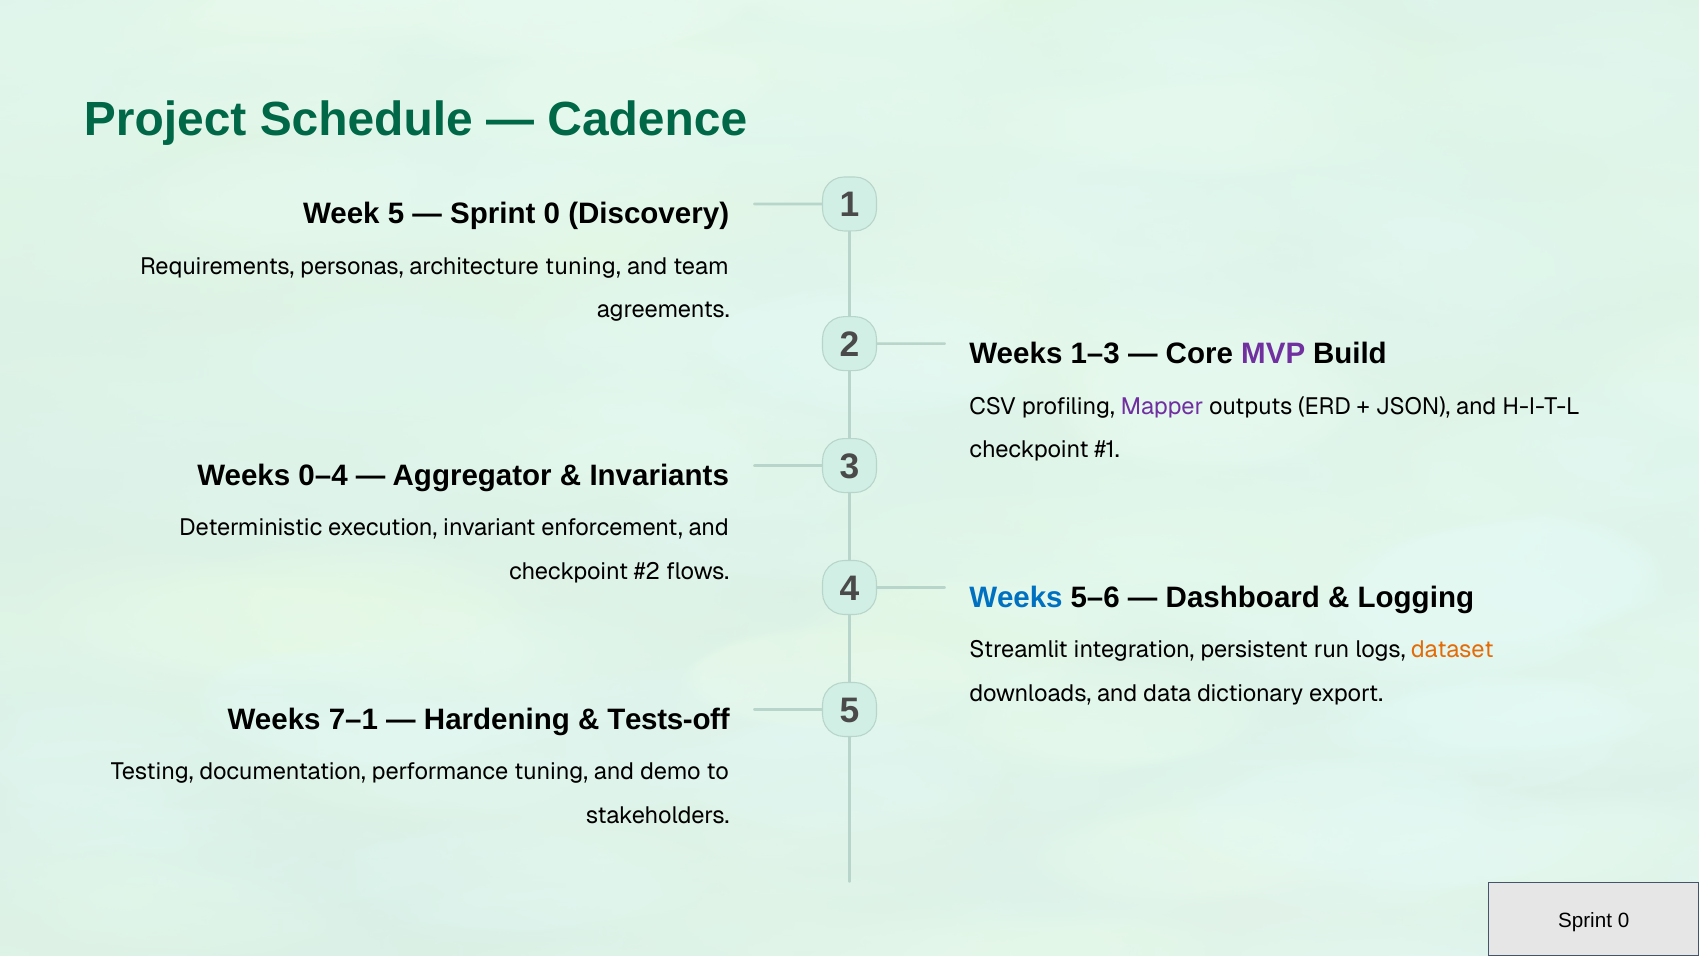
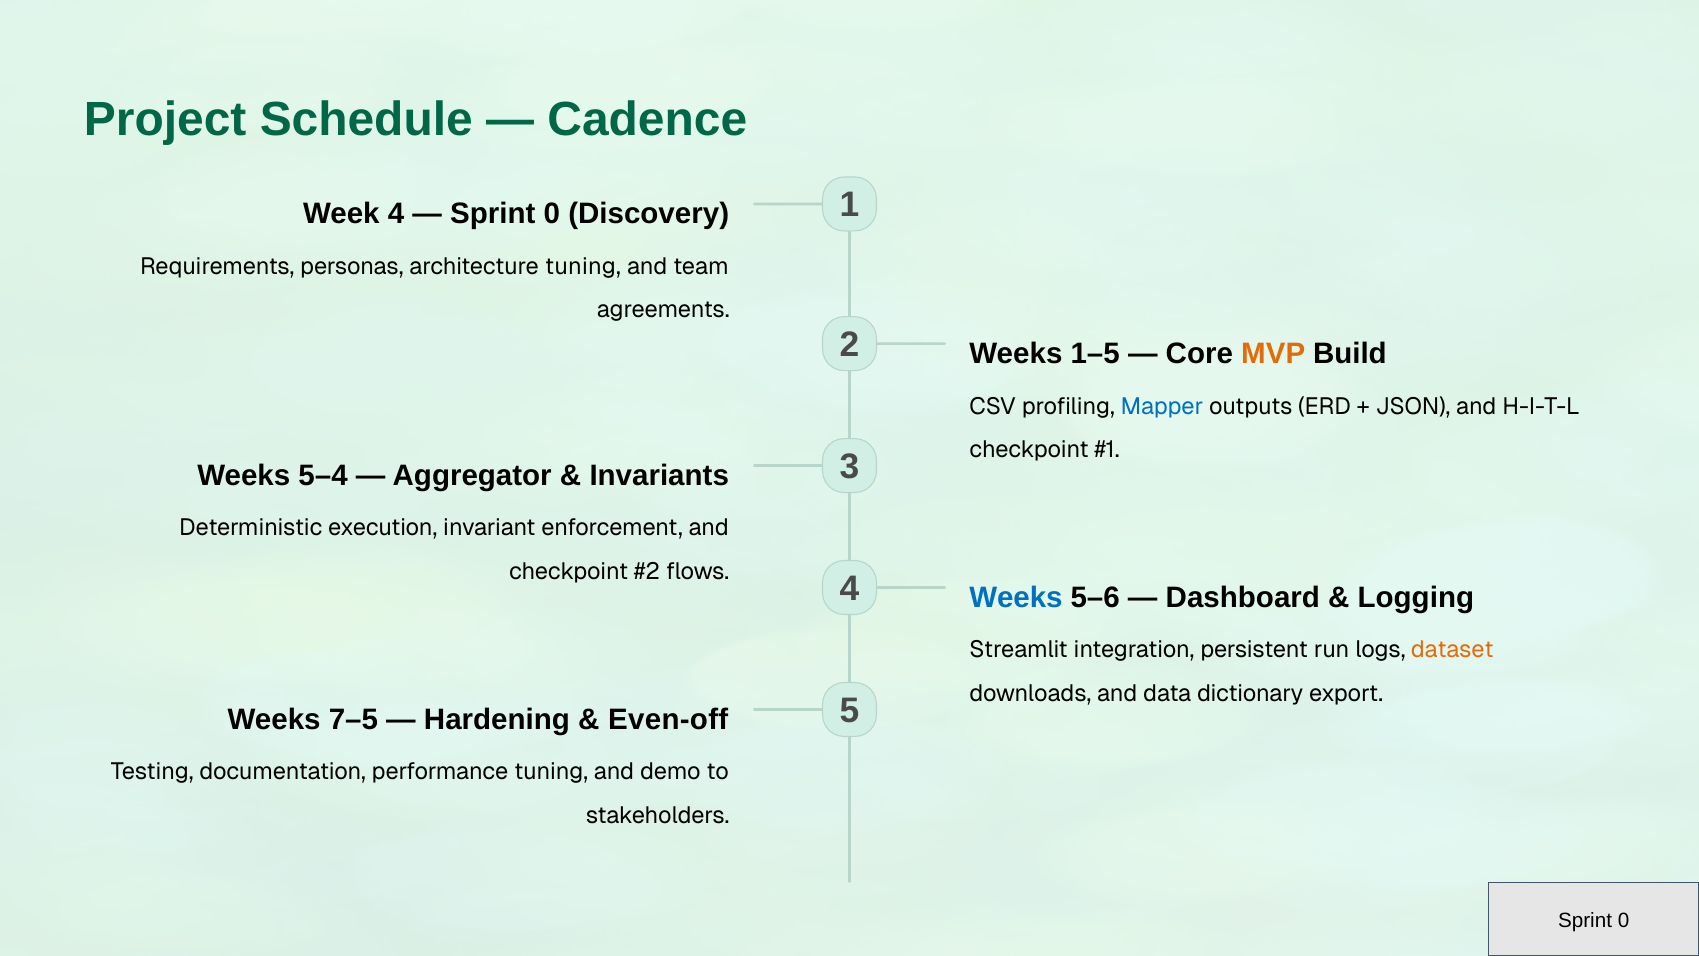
Week 5: 5 -> 4
1–3: 1–3 -> 1–5
MVP colour: purple -> orange
Mapper colour: purple -> blue
0–4: 0–4 -> 5–4
7–1: 7–1 -> 7–5
Tests-off: Tests-off -> Even-off
